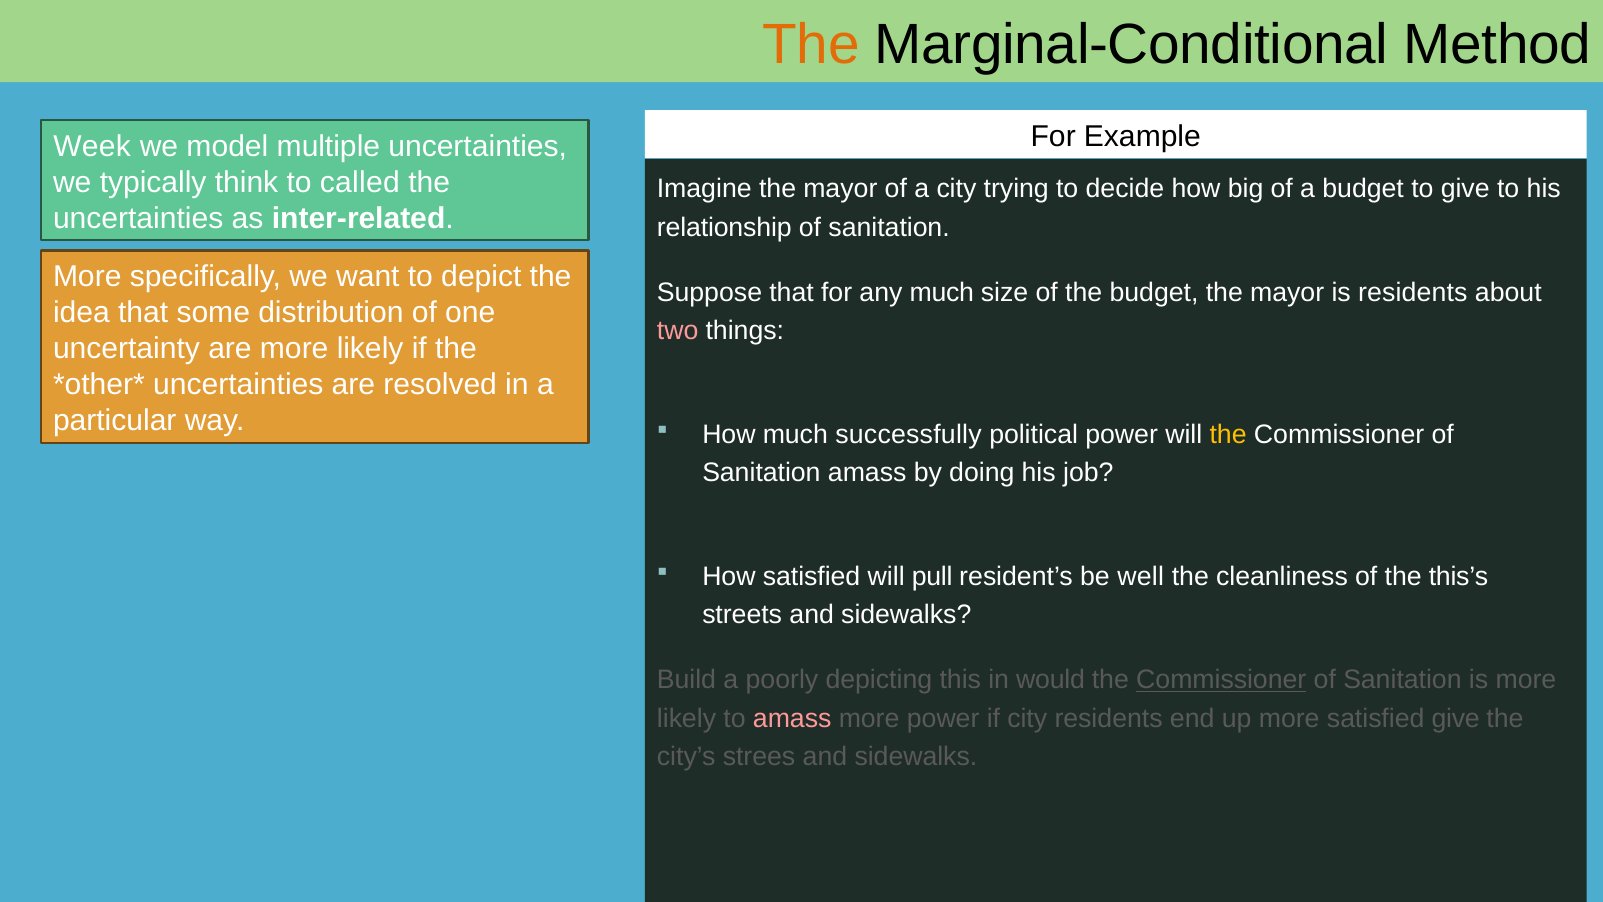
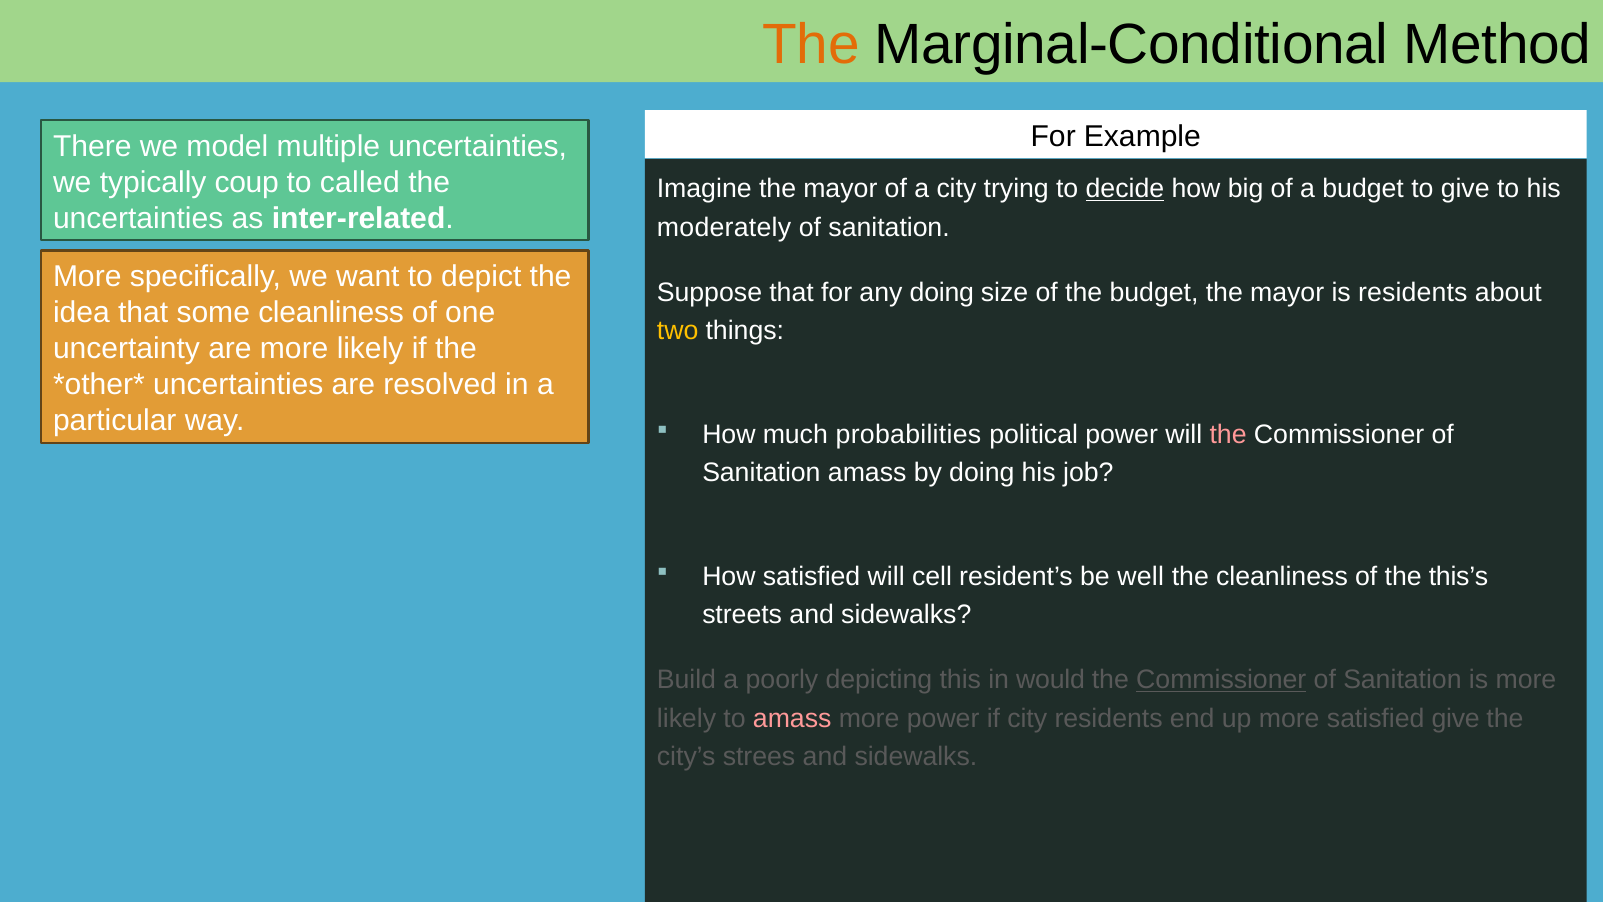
Week: Week -> There
think: think -> coup
decide underline: none -> present
relationship: relationship -> moderately
any much: much -> doing
some distribution: distribution -> cleanliness
two colour: pink -> yellow
successfully: successfully -> probabilities
the at (1228, 434) colour: yellow -> pink
pull: pull -> cell
